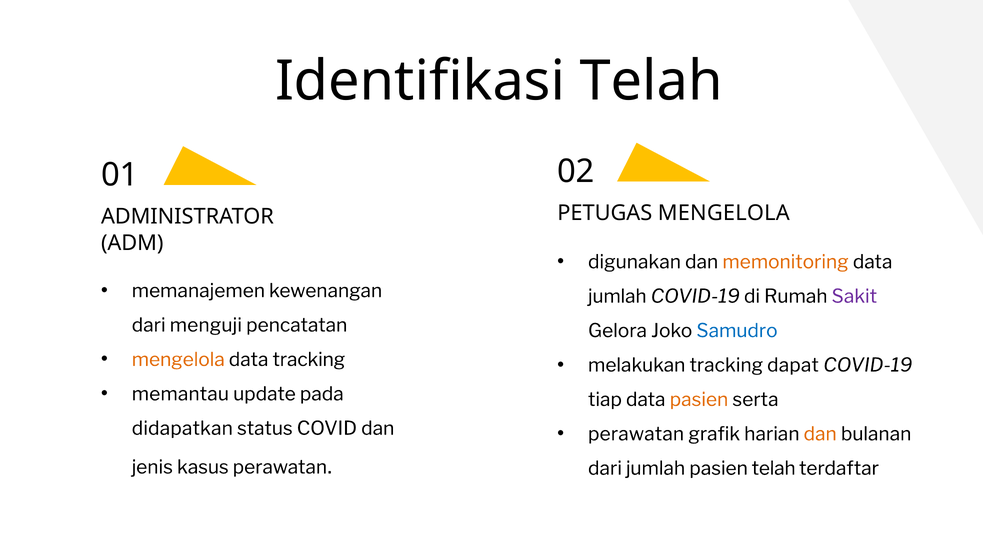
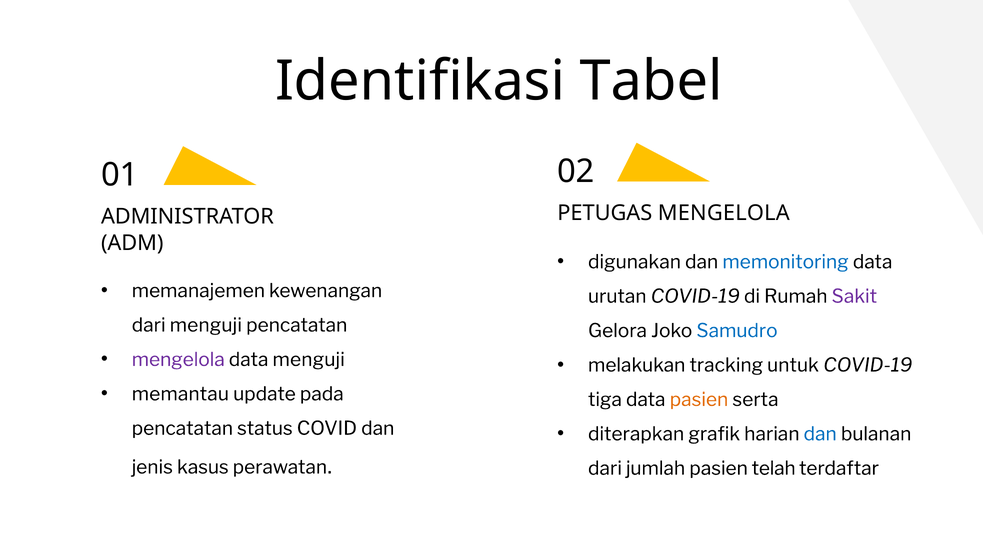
Identifikasi Telah: Telah -> Tabel
memonitoring colour: orange -> blue
jumlah at (617, 296): jumlah -> urutan
mengelola at (178, 360) colour: orange -> purple
data tracking: tracking -> menguji
dapat: dapat -> untuk
tiap: tiap -> tiga
didapatkan at (182, 428): didapatkan -> pencatatan
perawatan at (636, 434): perawatan -> diterapkan
dan at (820, 434) colour: orange -> blue
